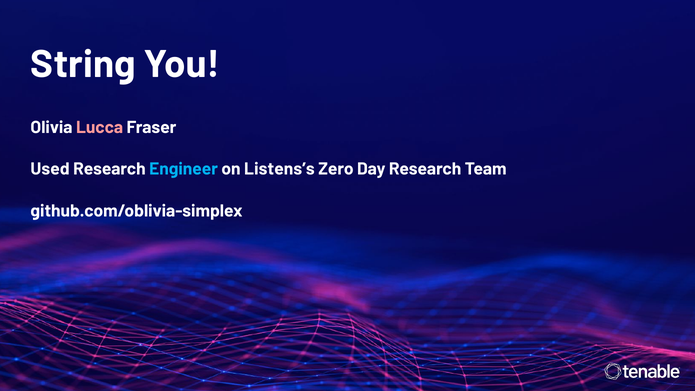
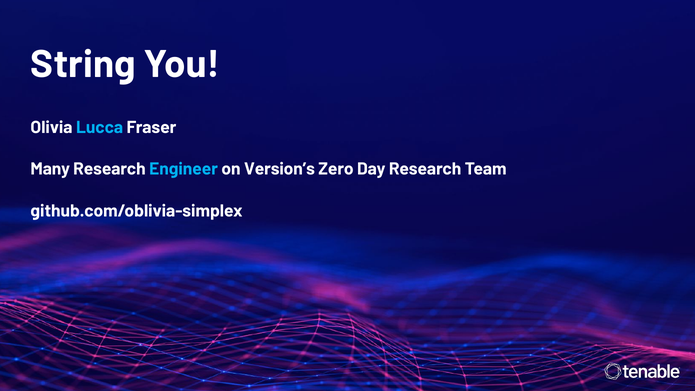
Lucca colour: pink -> light blue
Used: Used -> Many
Listens’s: Listens’s -> Version’s
